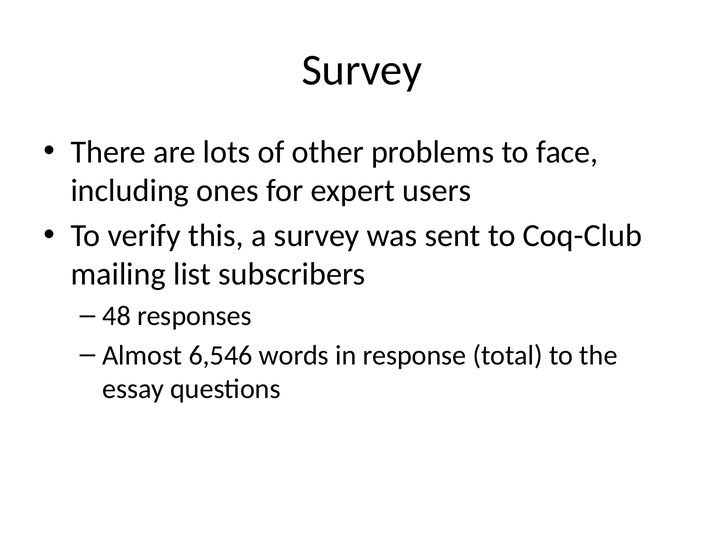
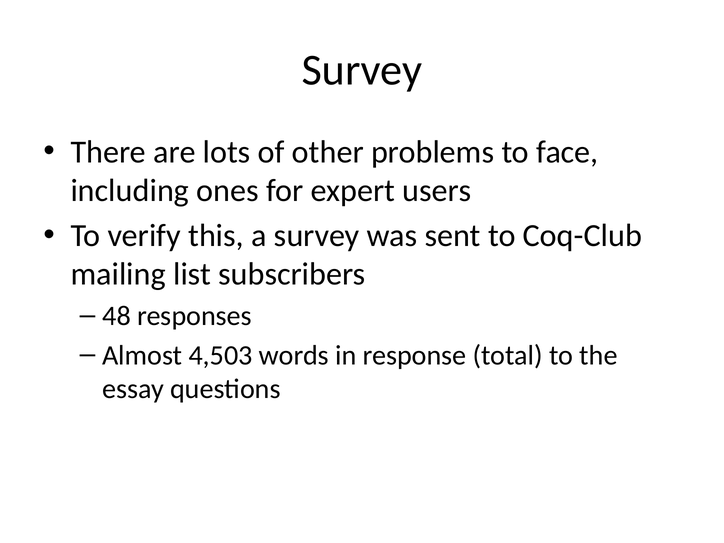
6,546: 6,546 -> 4,503
